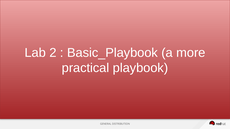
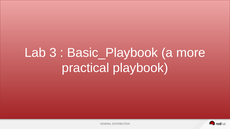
2: 2 -> 3
